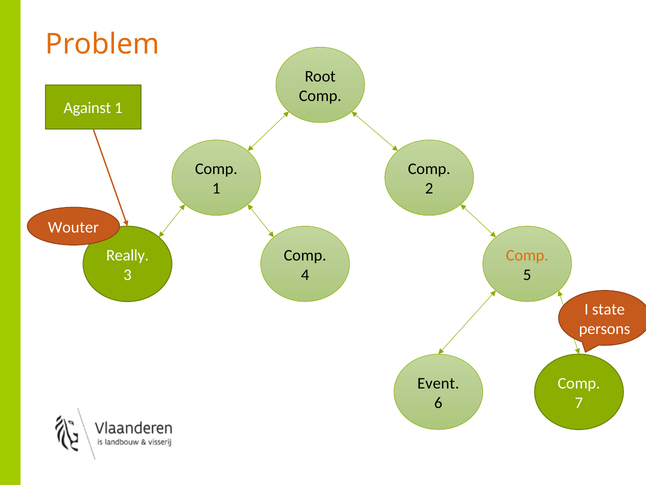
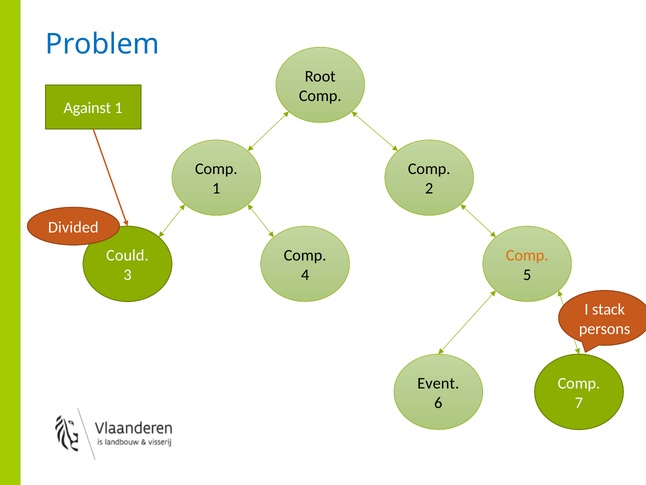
Problem colour: orange -> blue
Wouter: Wouter -> Divided
Really: Really -> Could
state: state -> stack
